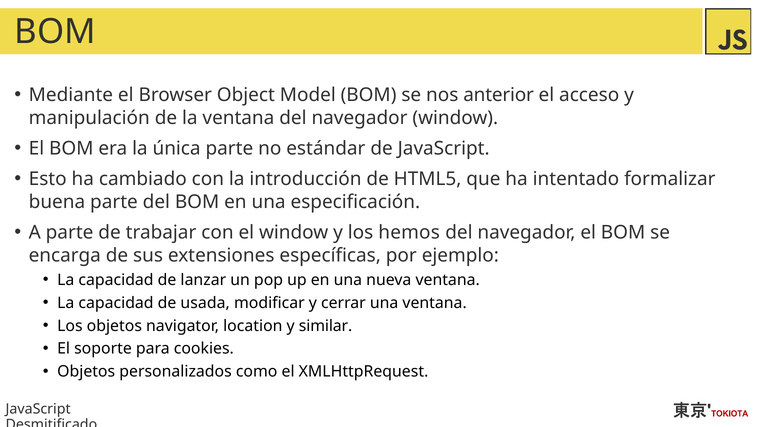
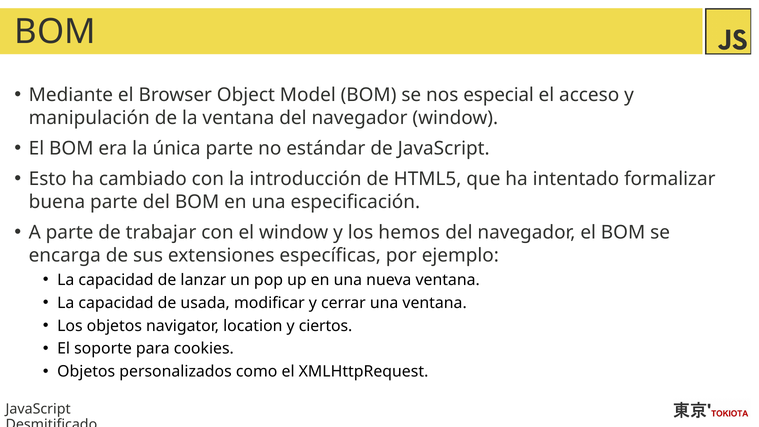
anterior: anterior -> especial
similar: similar -> ciertos
